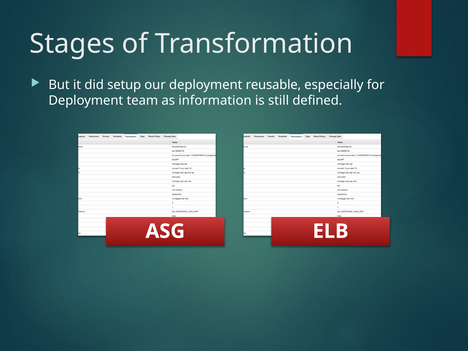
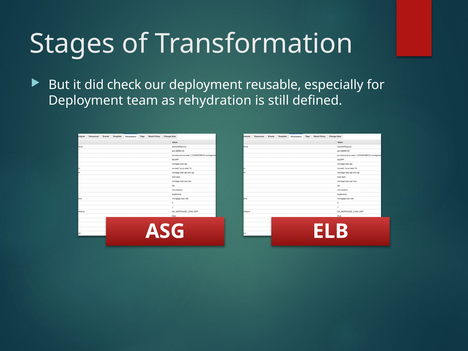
setup: setup -> check
information: information -> rehydration
